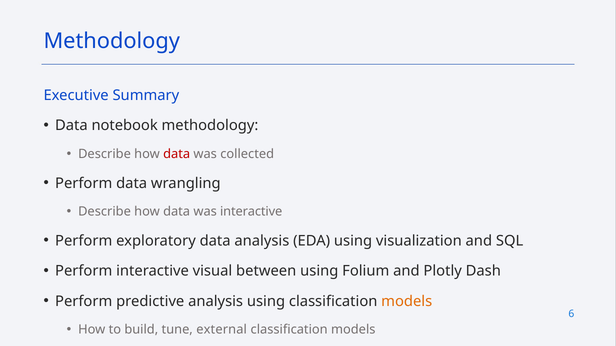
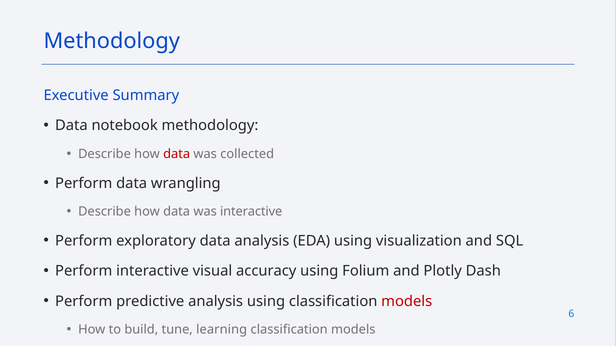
between: between -> accuracy
models at (407, 302) colour: orange -> red
external: external -> learning
